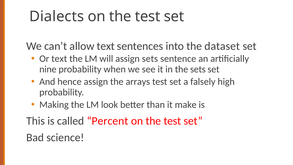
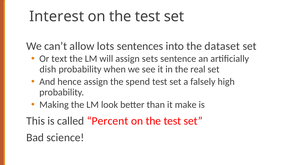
Dialects: Dialects -> Interest
allow text: text -> lots
nine: nine -> dish
the sets: sets -> real
arrays: arrays -> spend
